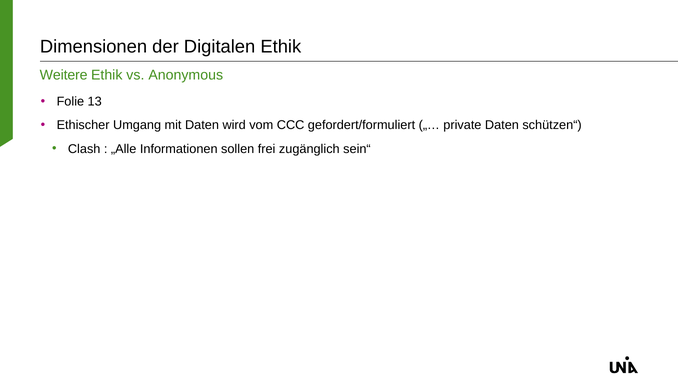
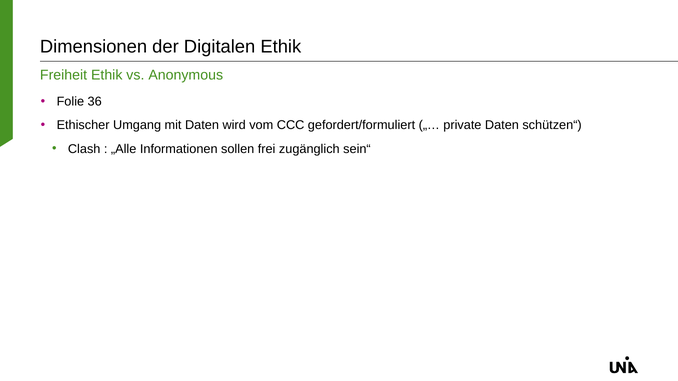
Weitere: Weitere -> Freiheit
13: 13 -> 36
